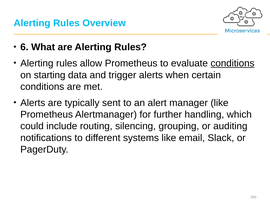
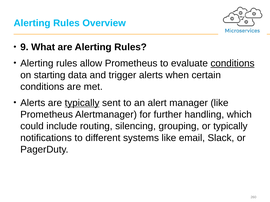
6: 6 -> 9
typically at (82, 103) underline: none -> present
or auditing: auditing -> typically
